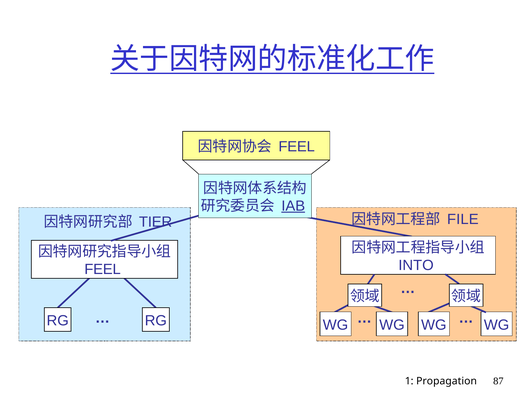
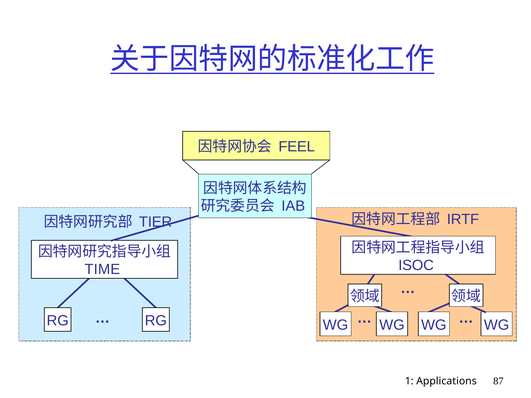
IAB underline: present -> none
FILE: FILE -> IRTF
INTO: INTO -> ISOC
FEEL at (103, 269): FEEL -> TIME
Propagation: Propagation -> Applications
